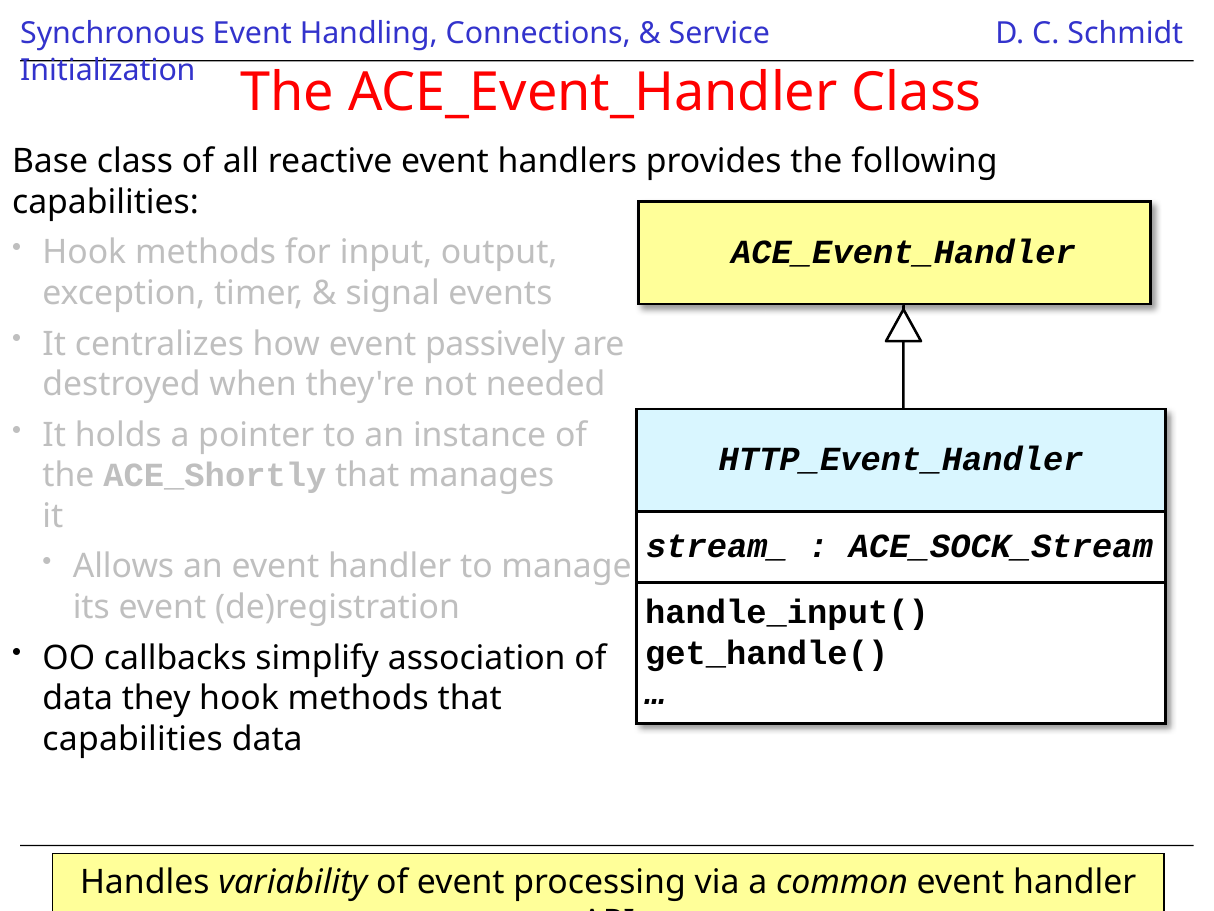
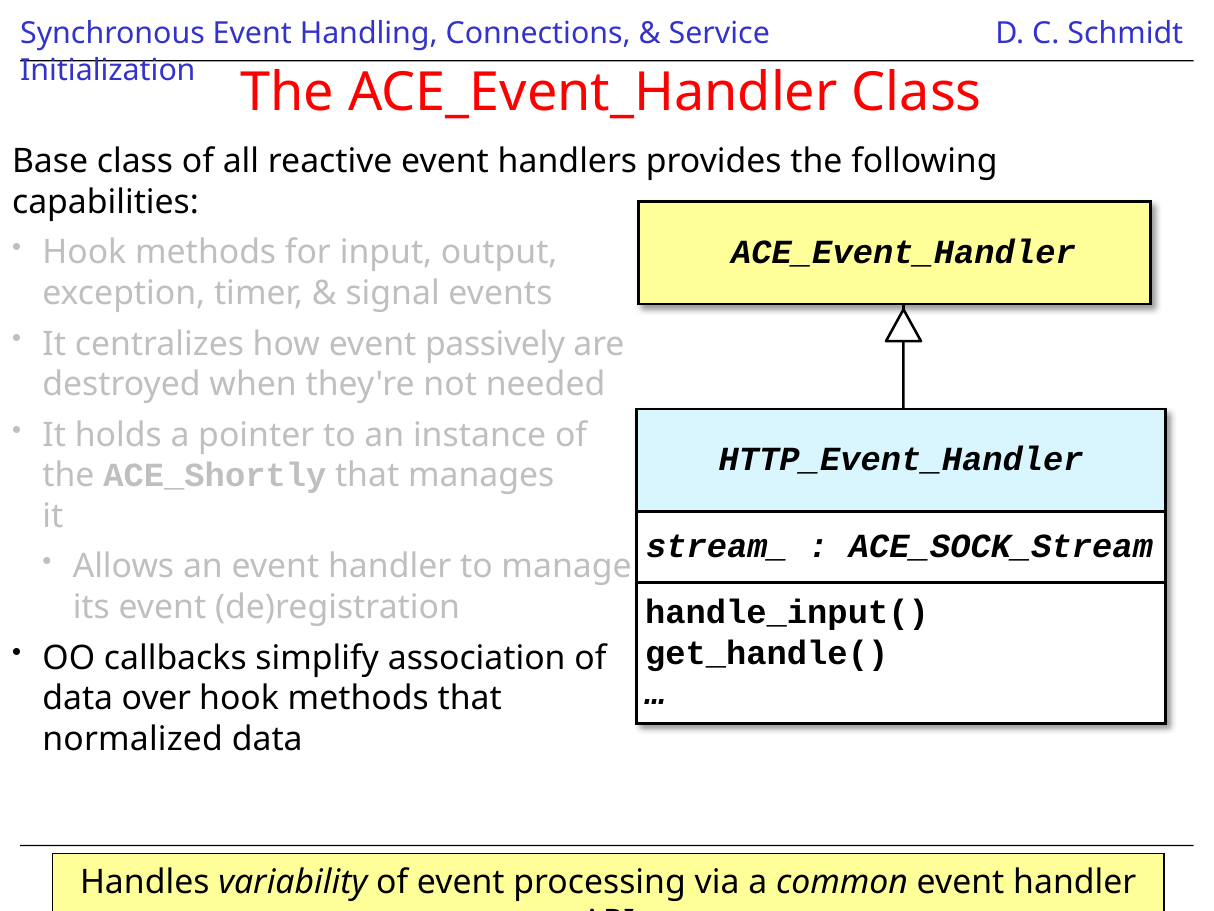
they: they -> over
capabilities at (133, 739): capabilities -> normalized
